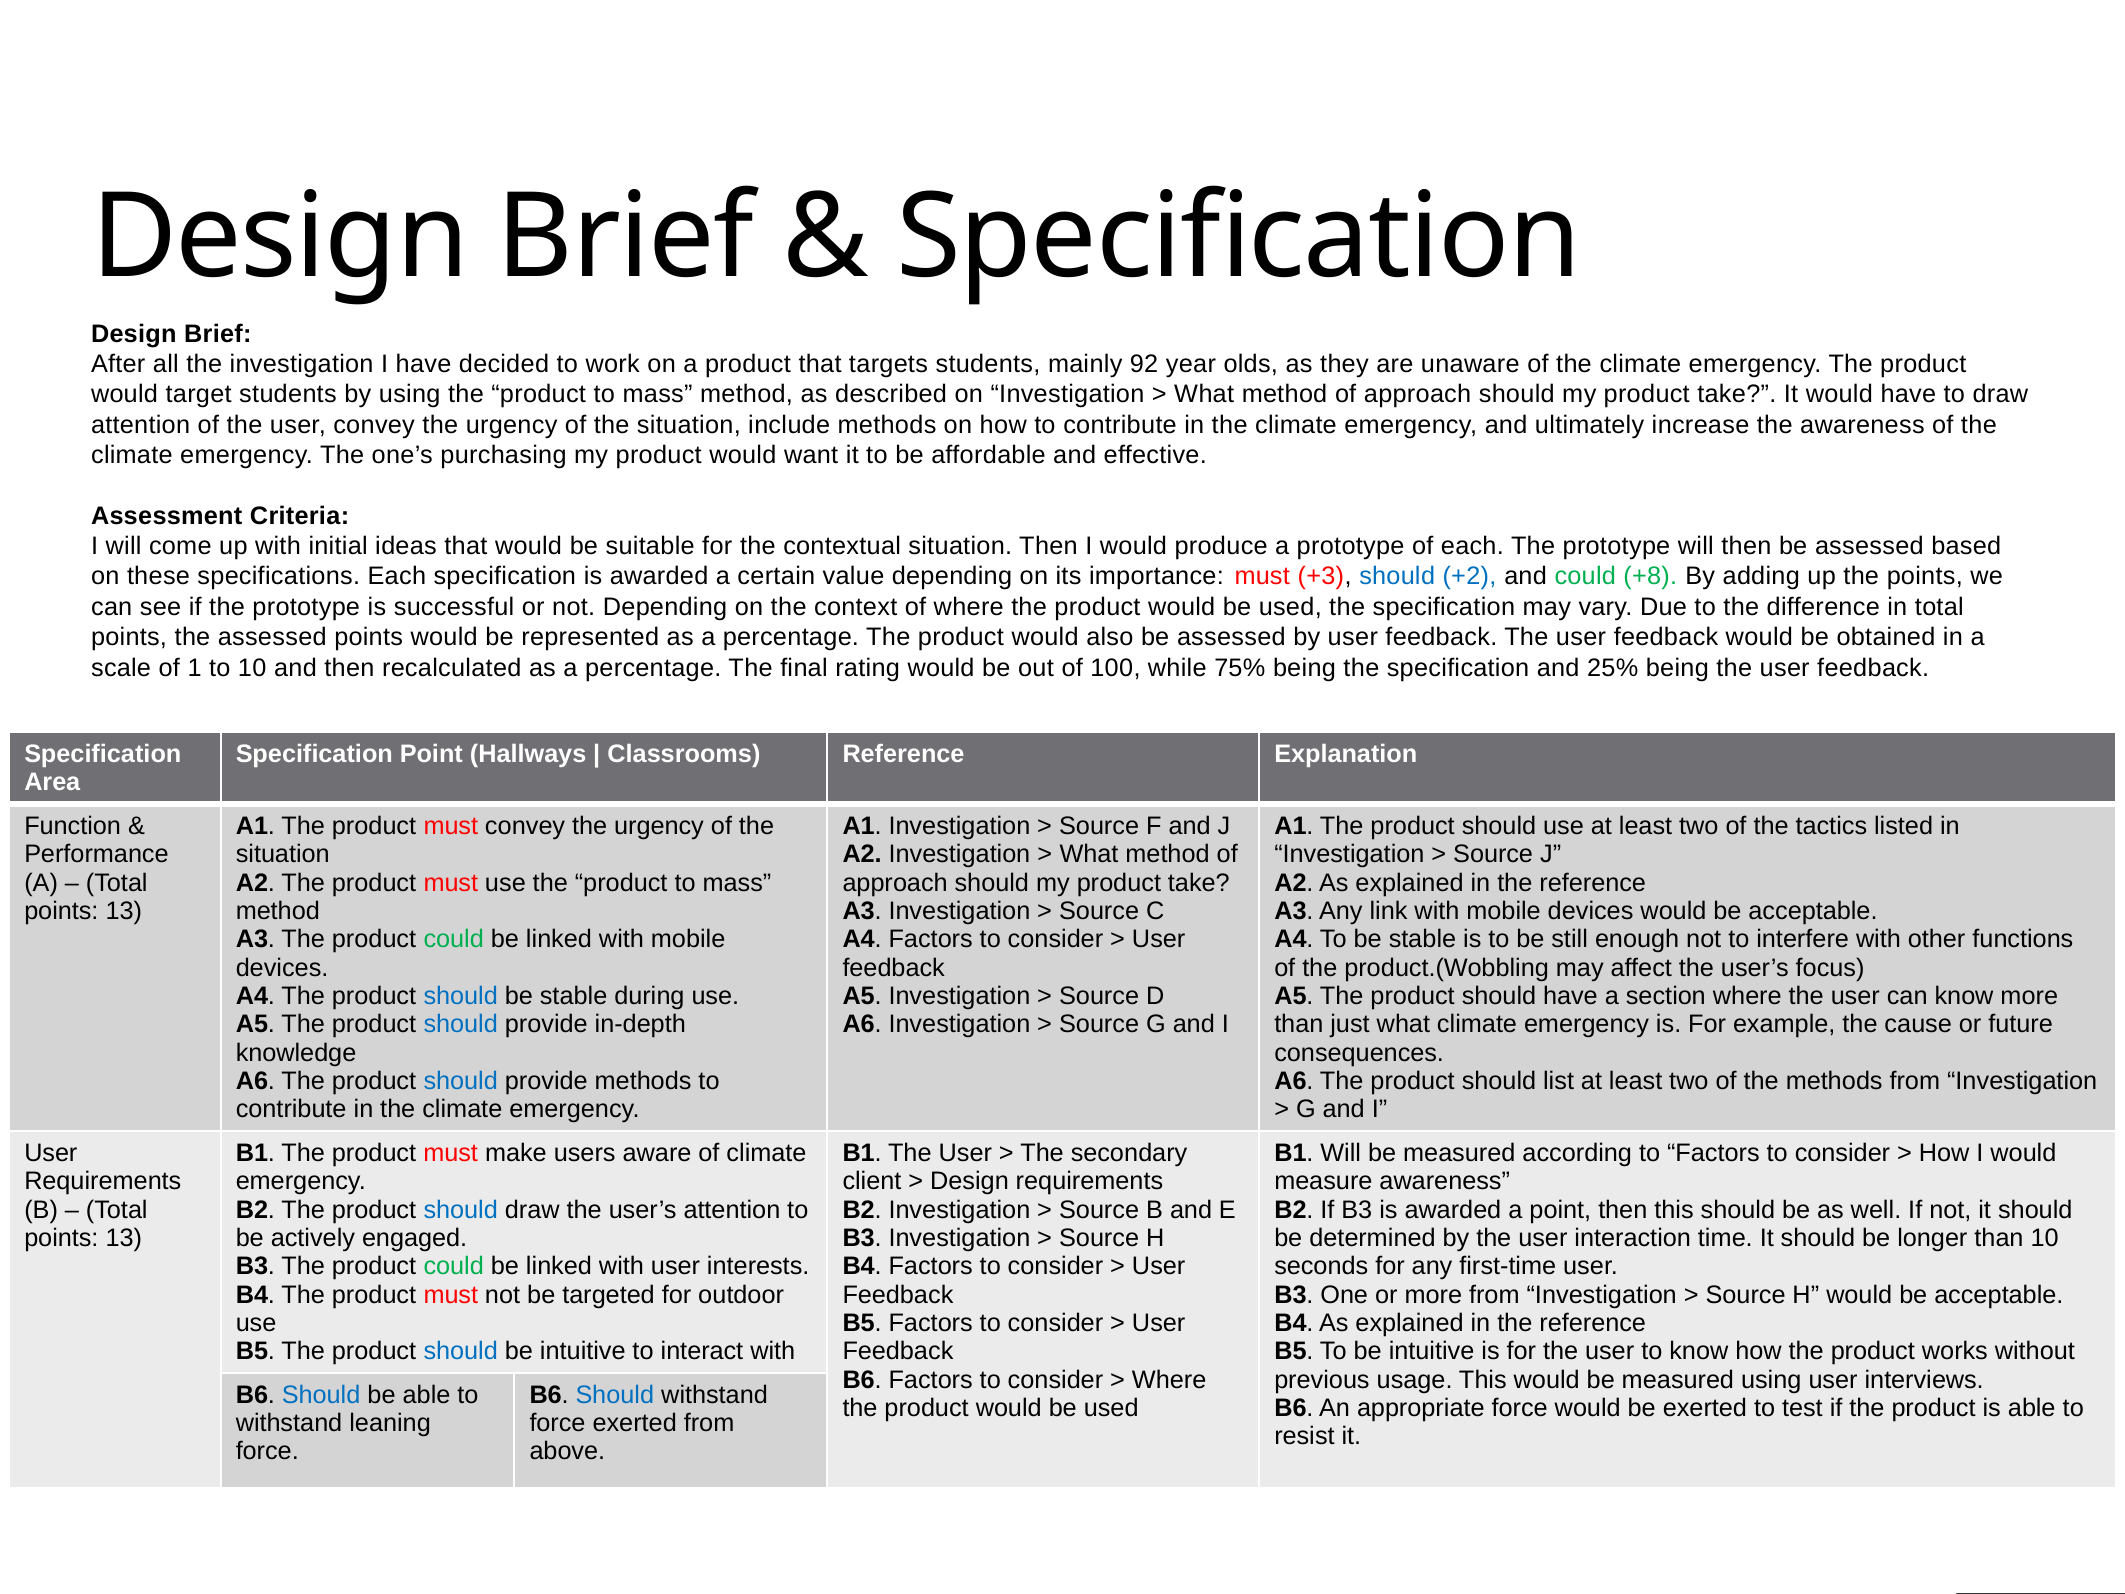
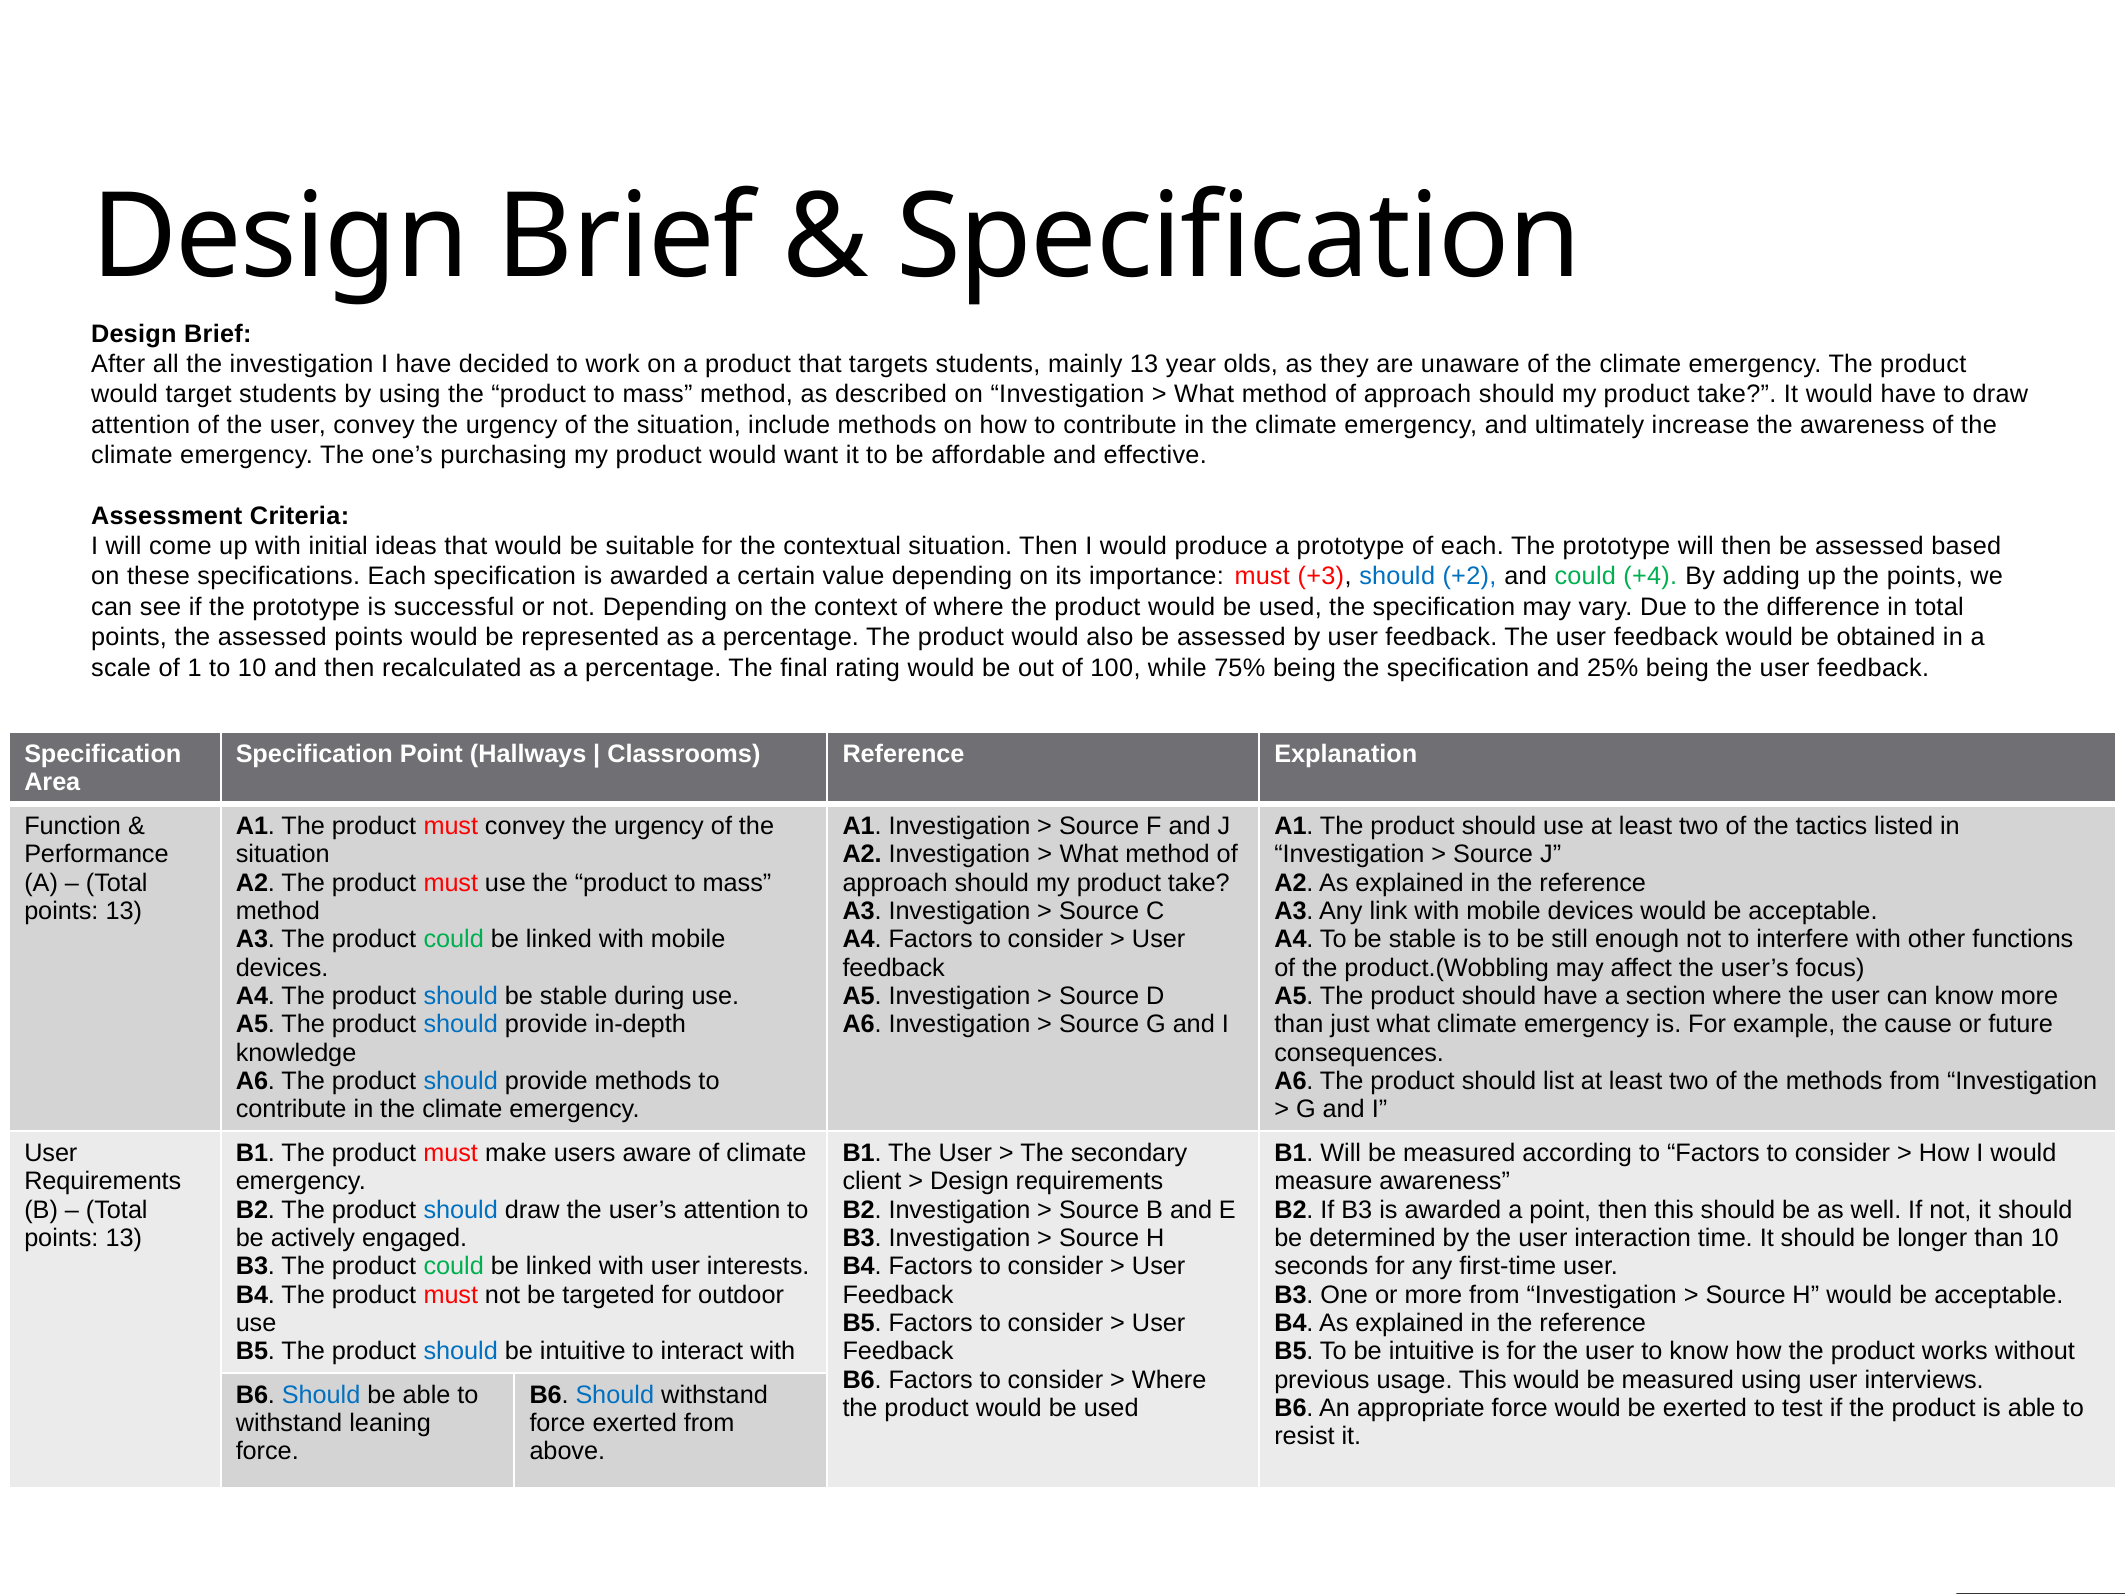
mainly 92: 92 -> 13
+8: +8 -> +4
